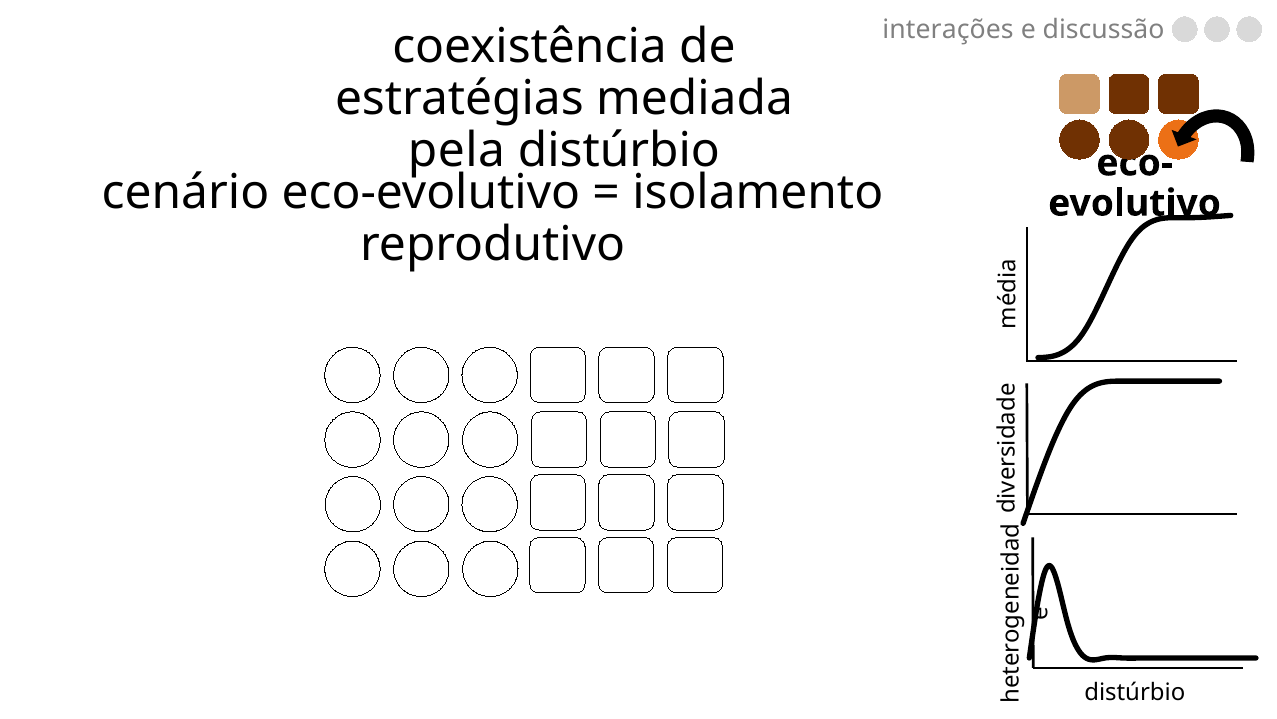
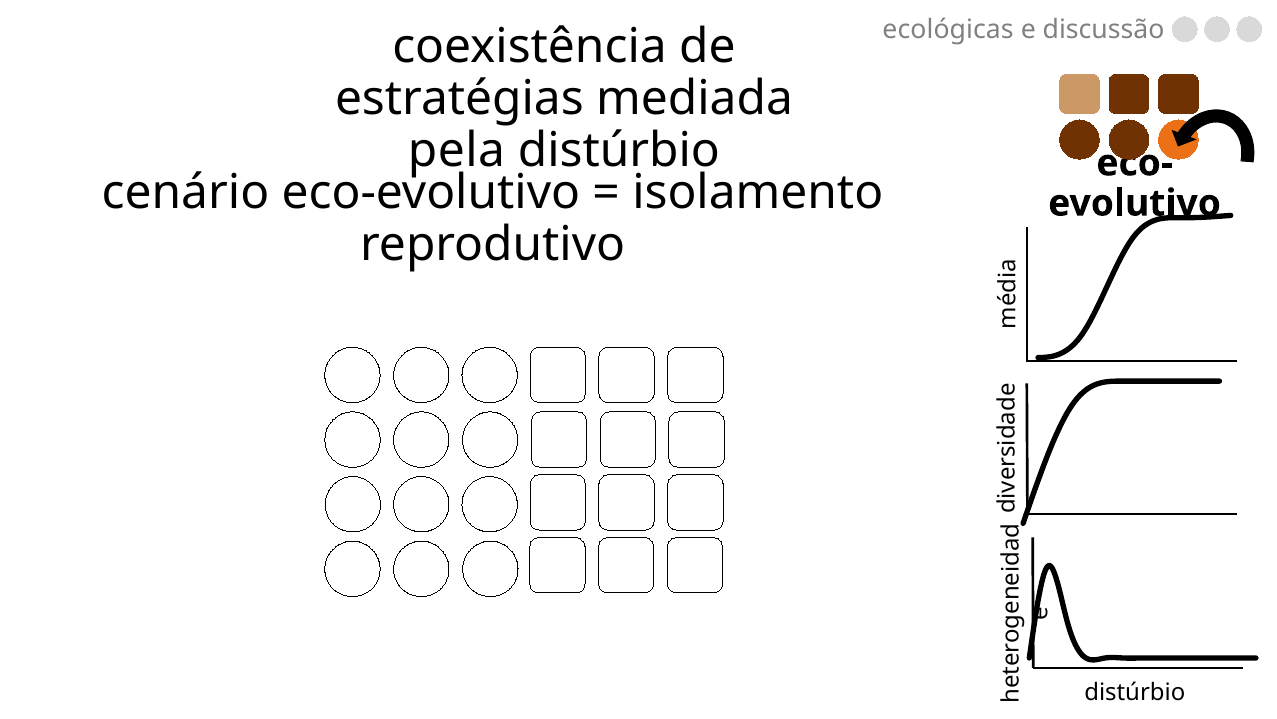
interações: interações -> ecológicas
